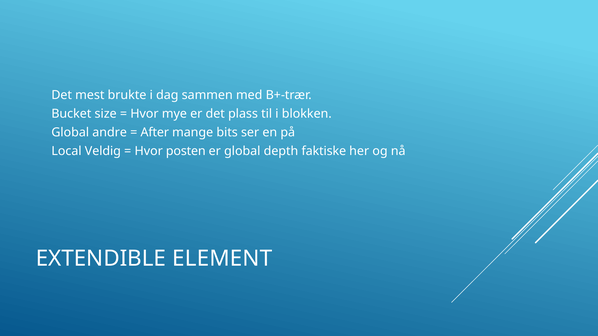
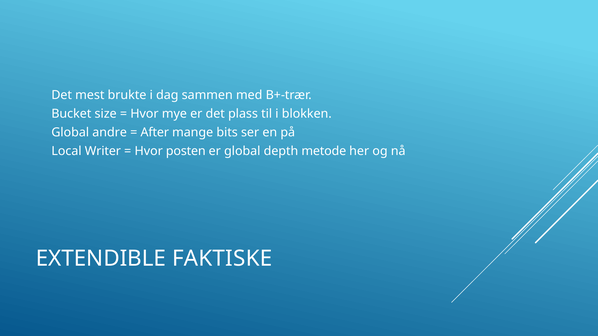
Veldig: Veldig -> Writer
faktiske: faktiske -> metode
ELEMENT: ELEMENT -> FAKTISKE
